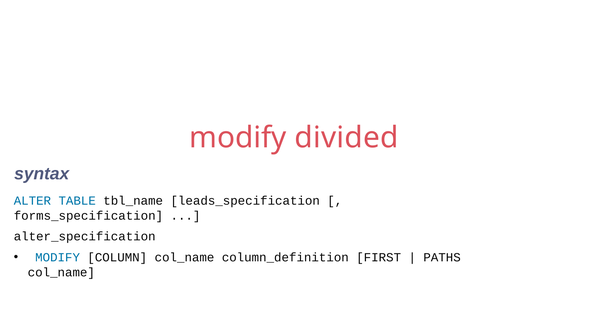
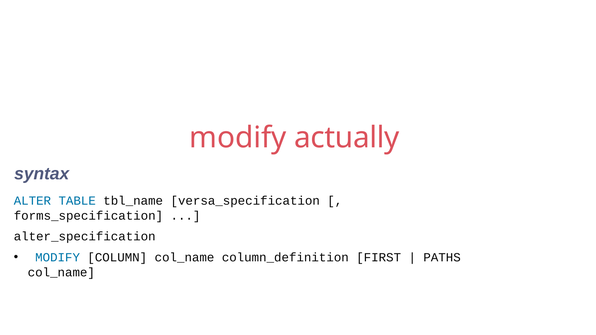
divided: divided -> actually
leads_specification: leads_specification -> versa_specification
